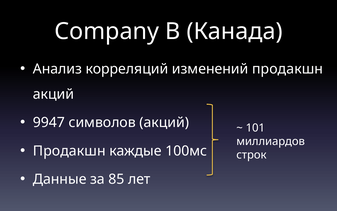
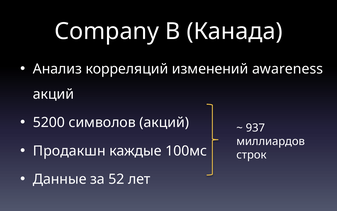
изменений продакшн: продакшн -> awareness
9947: 9947 -> 5200
101: 101 -> 937
85: 85 -> 52
